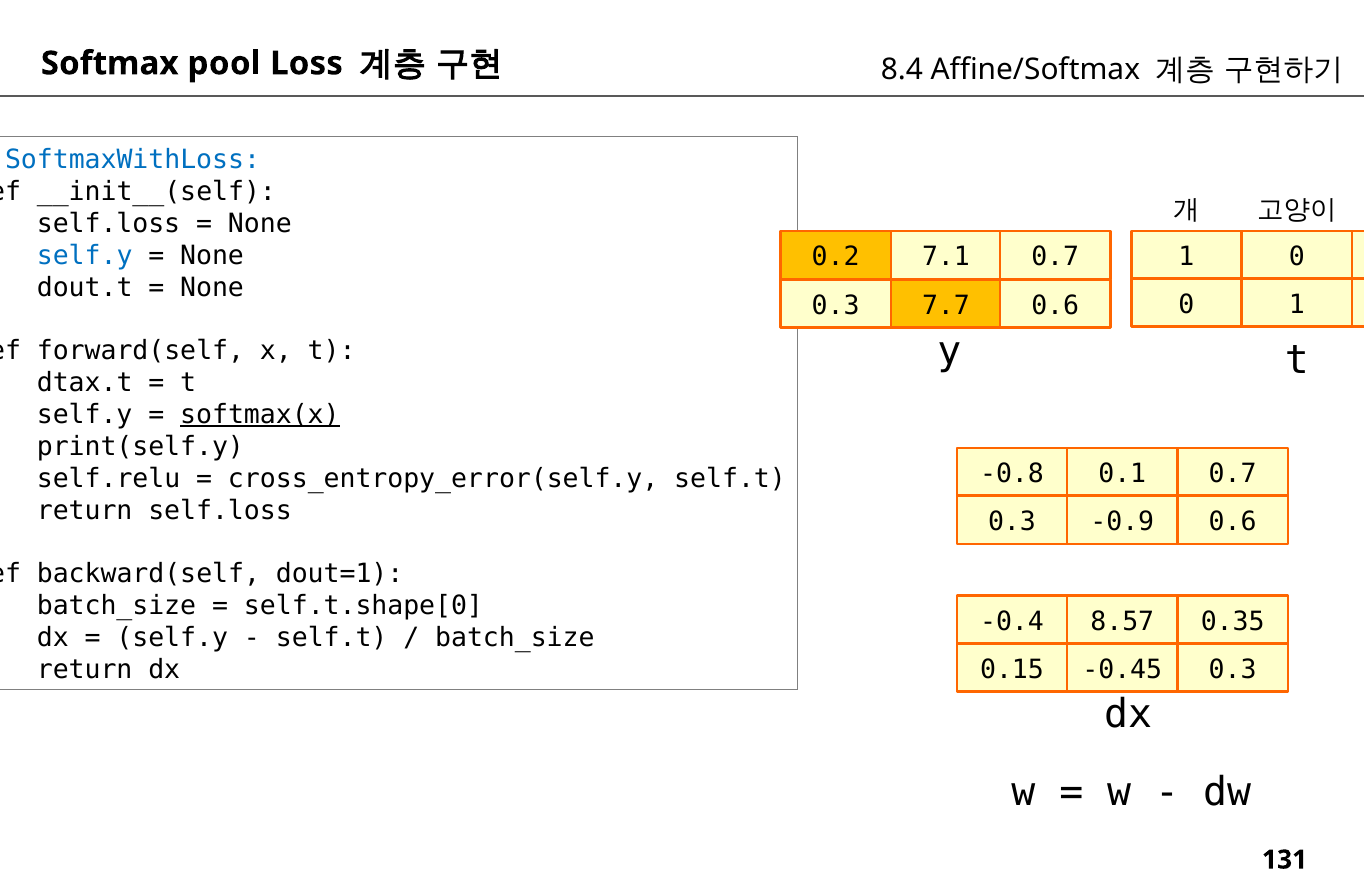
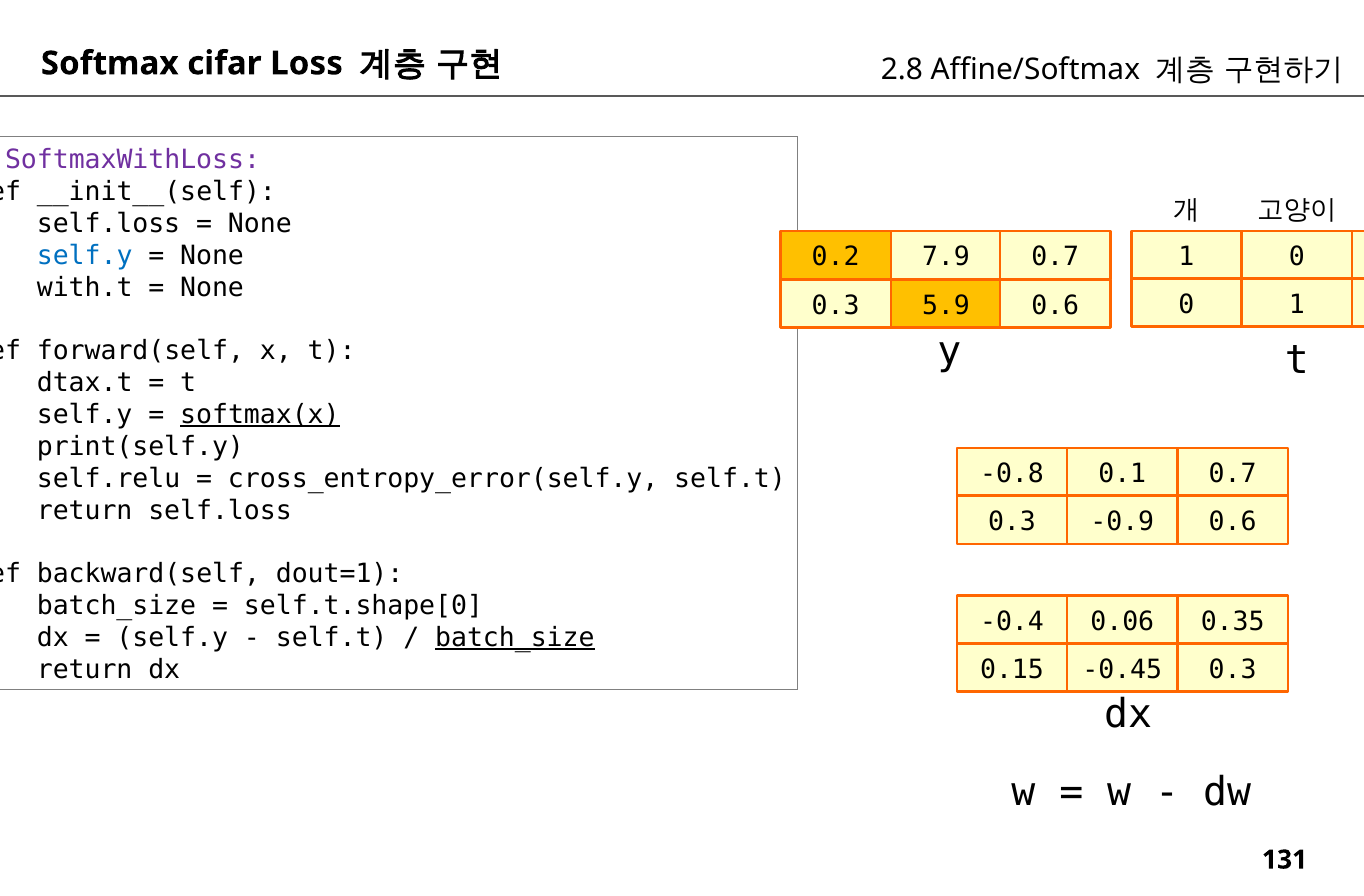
pool: pool -> cifar
8.4: 8.4 -> 2.8
SoftmaxWithLoss colour: blue -> purple
7.1: 7.1 -> 7.9
dout.t: dout.t -> with.t
7.7: 7.7 -> 5.9
8.57: 8.57 -> 0.06
batch_size at (515, 638) underline: none -> present
